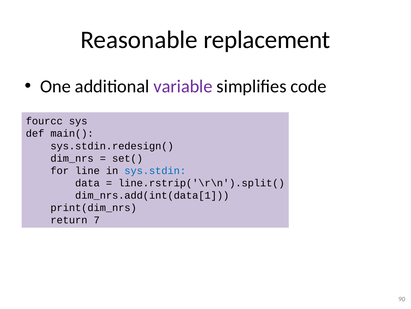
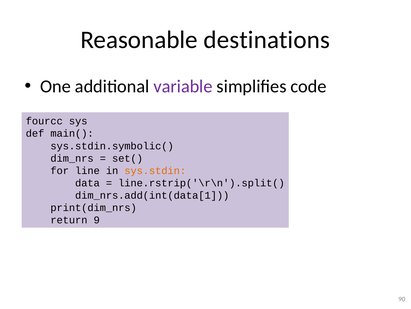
replacement: replacement -> destinations
sys.stdin.redesign(: sys.stdin.redesign( -> sys.stdin.symbolic(
sys.stdin colour: blue -> orange
7: 7 -> 9
